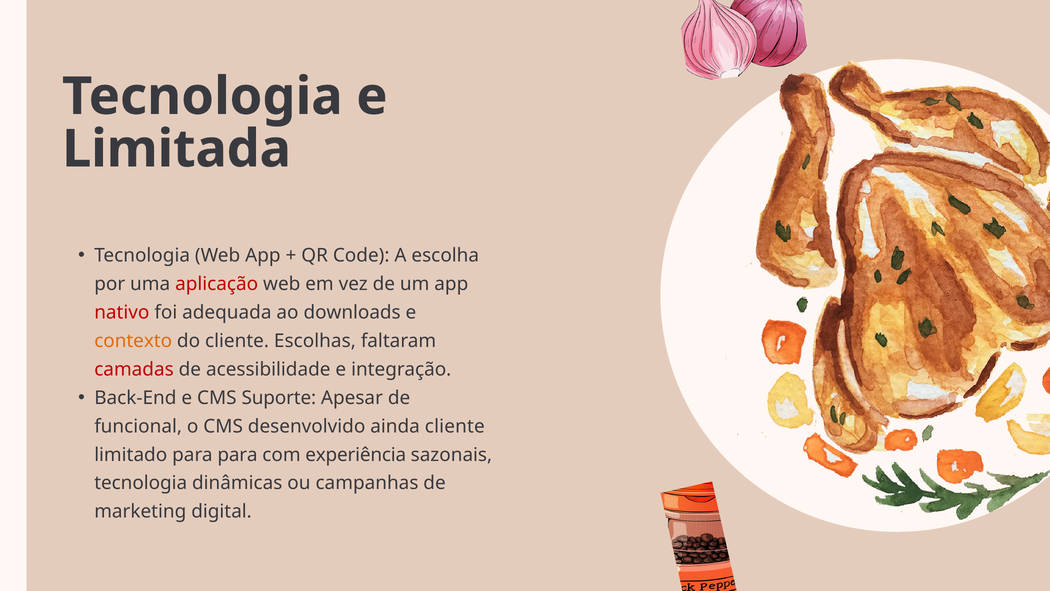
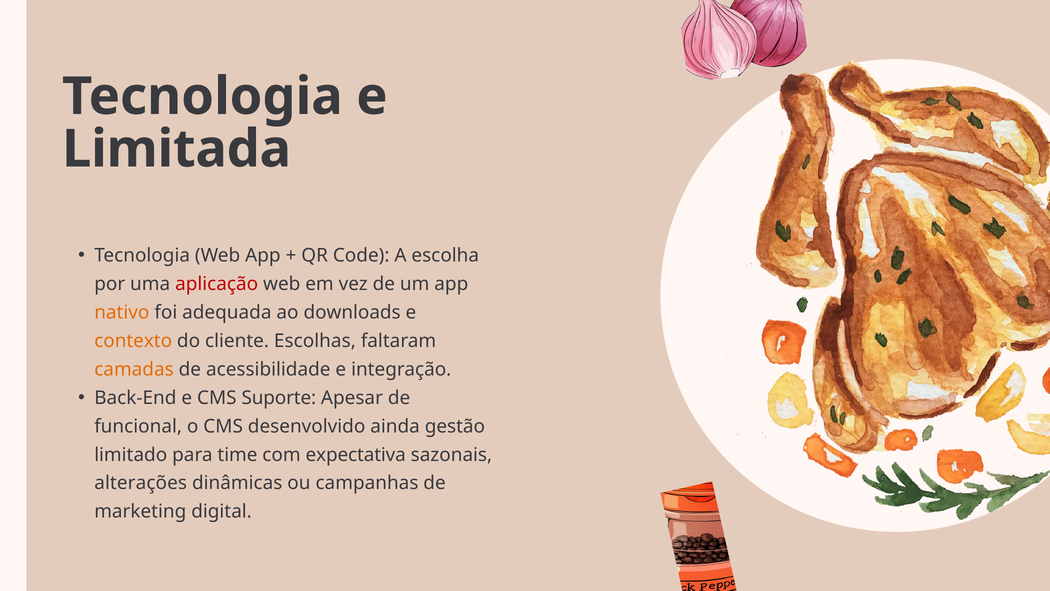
nativo colour: red -> orange
camadas colour: red -> orange
ainda cliente: cliente -> gestão
para para: para -> time
experiência: experiência -> expectativa
tecnologia at (141, 483): tecnologia -> alterações
